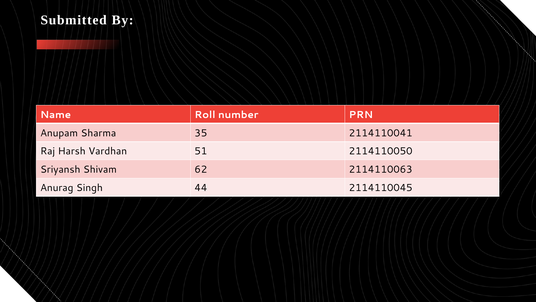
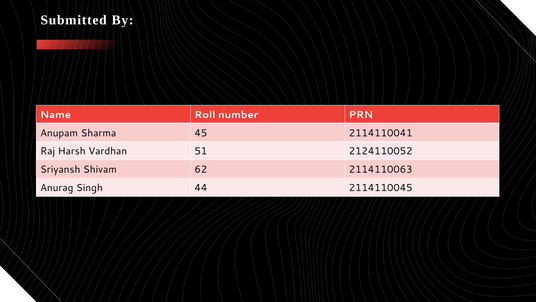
35: 35 -> 45
2114110050: 2114110050 -> 2124110052
